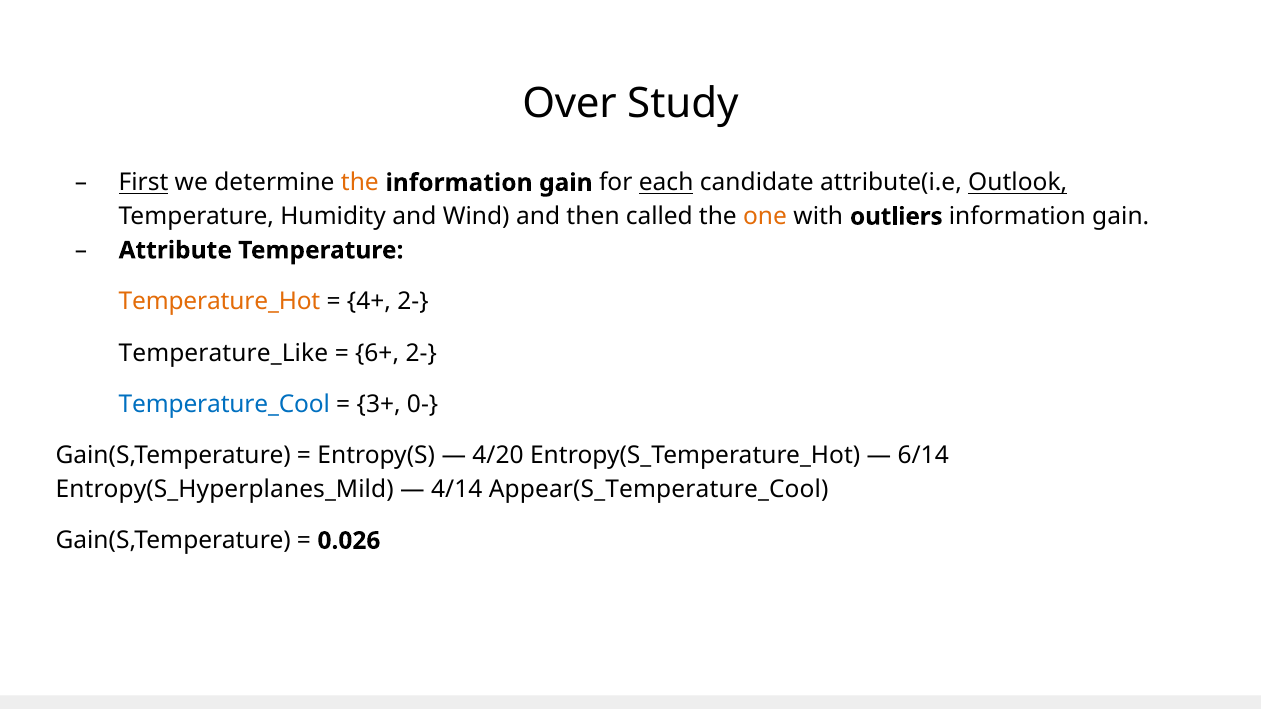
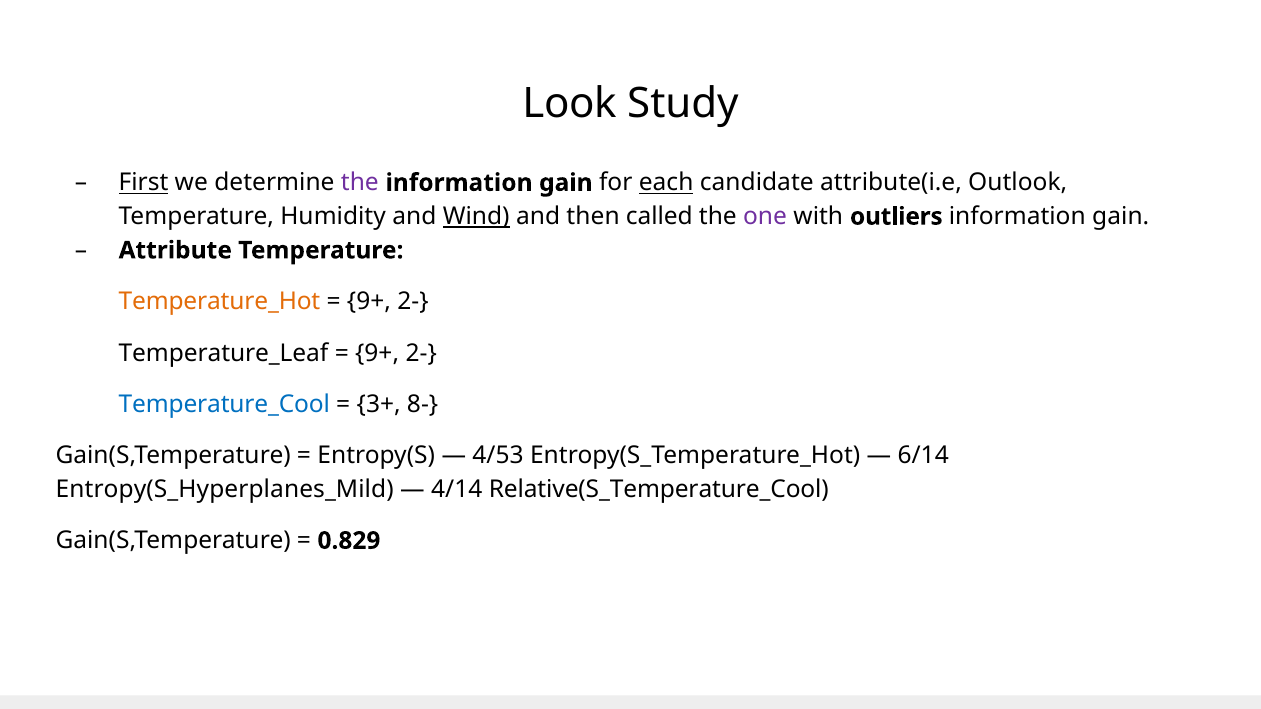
Over: Over -> Look
the at (360, 183) colour: orange -> purple
Outlook underline: present -> none
Wind underline: none -> present
one colour: orange -> purple
4+ at (369, 302): 4+ -> 9+
Temperature_Like: Temperature_Like -> Temperature_Leaf
6+ at (377, 353): 6+ -> 9+
0-: 0- -> 8-
4/20: 4/20 -> 4/53
Appear(S_Temperature_Cool: Appear(S_Temperature_Cool -> Relative(S_Temperature_Cool
0.026: 0.026 -> 0.829
